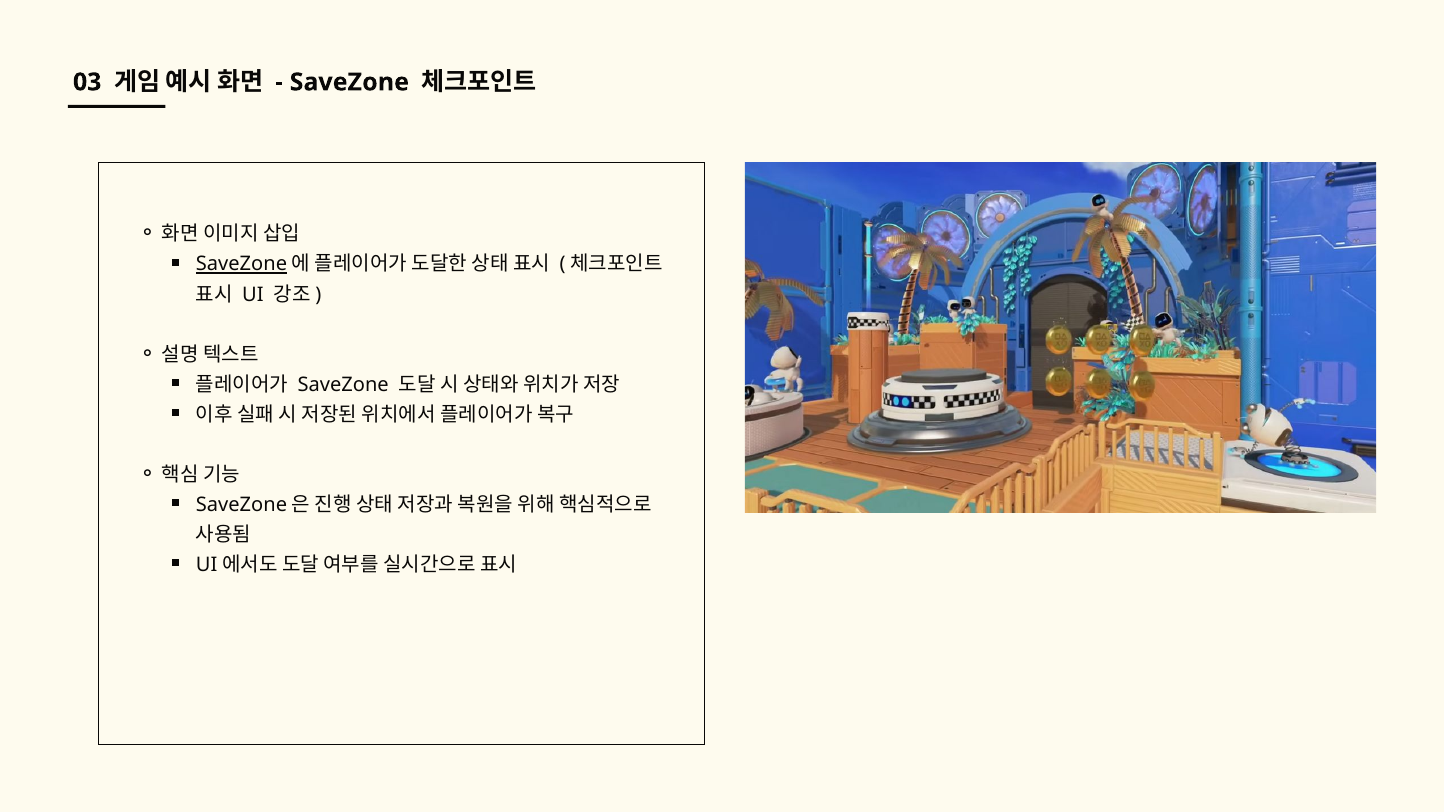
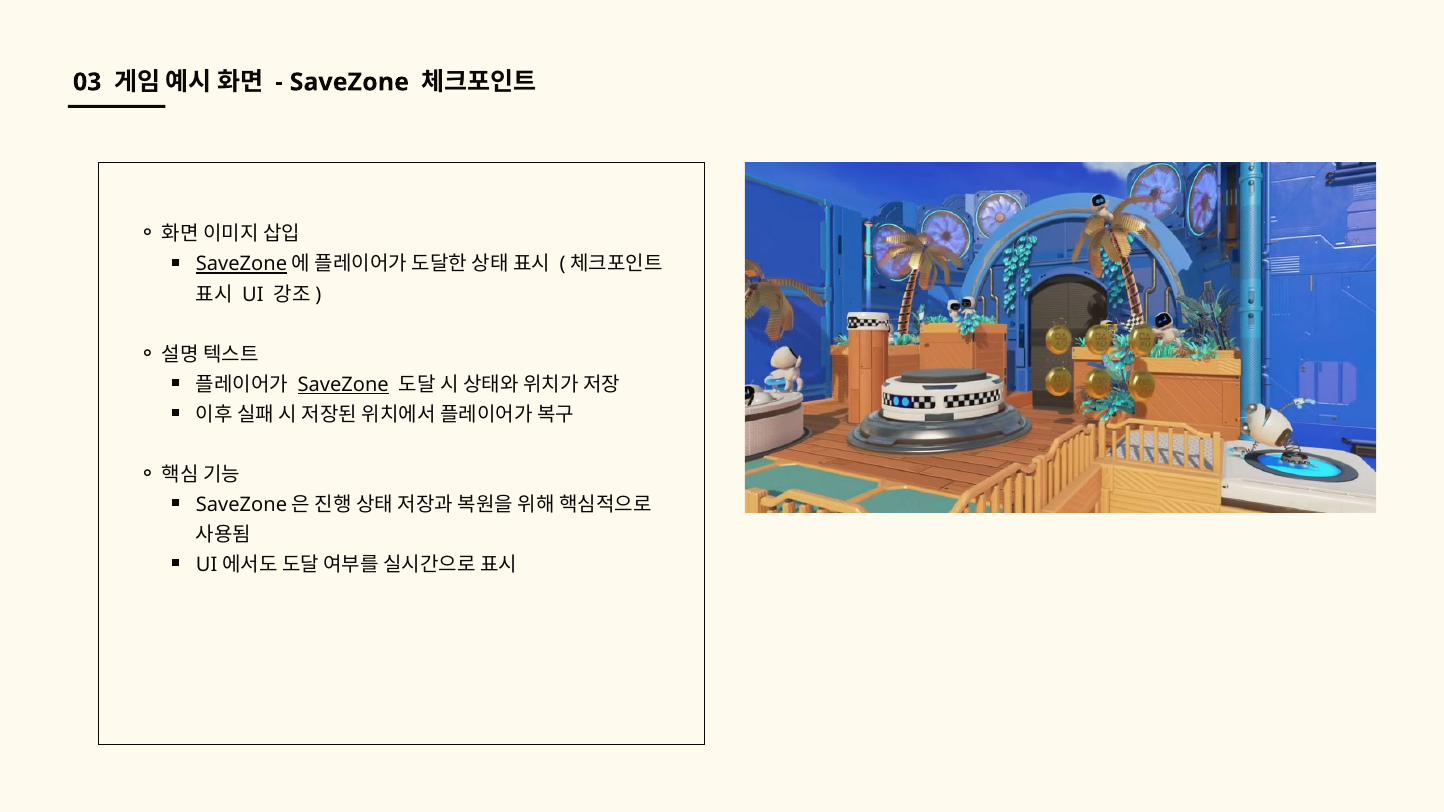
SaveZone at (343, 385) underline: none -> present
